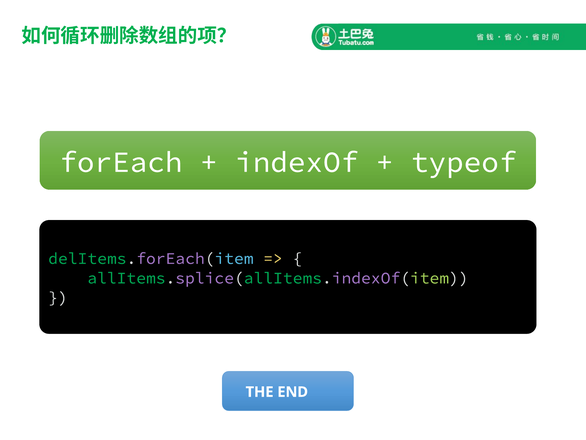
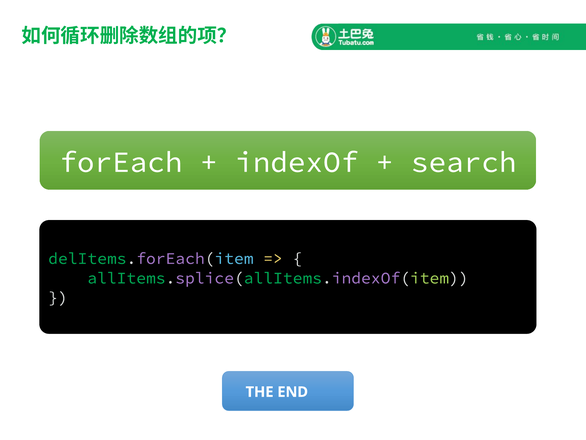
typeof: typeof -> search
